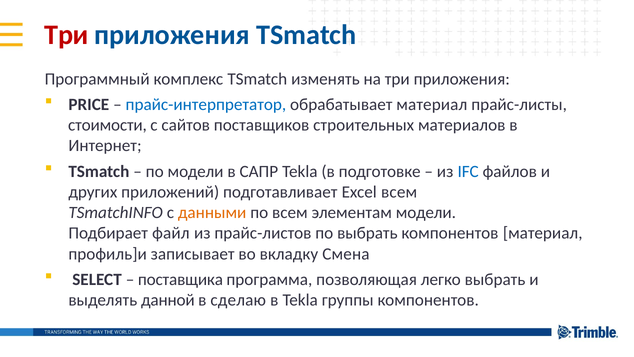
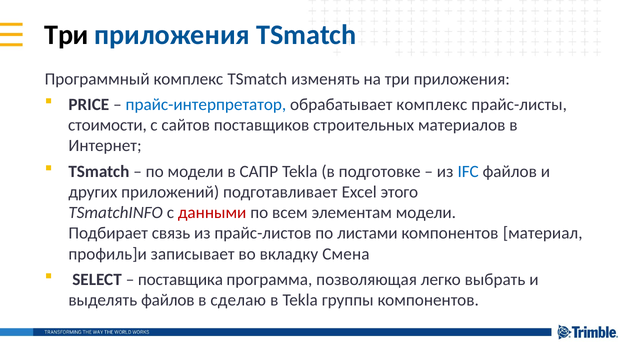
Три at (66, 35) colour: red -> black
обрабатывает материал: материал -> комплекс
Excel всем: всем -> этого
данными colour: orange -> red
файл: файл -> связь
по выбрать: выбрать -> листами
выделять данной: данной -> файлов
